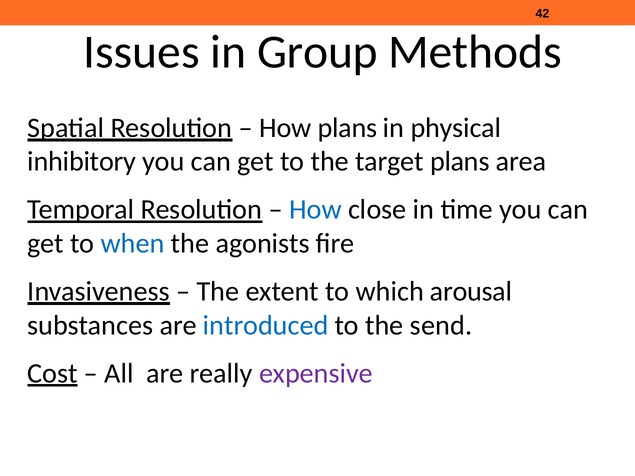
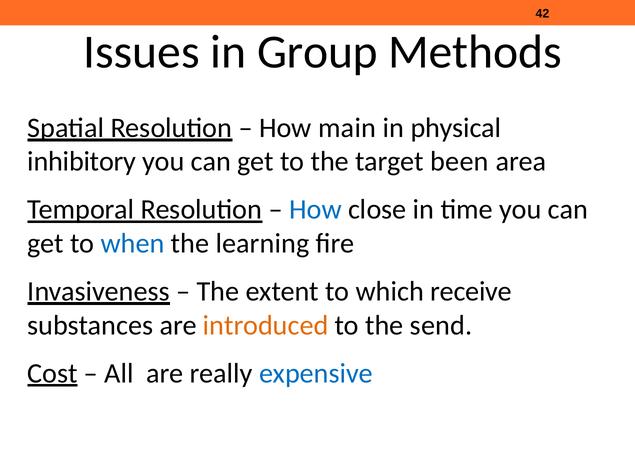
How plans: plans -> main
target plans: plans -> been
agonists: agonists -> learning
arousal: arousal -> receive
introduced colour: blue -> orange
expensive colour: purple -> blue
